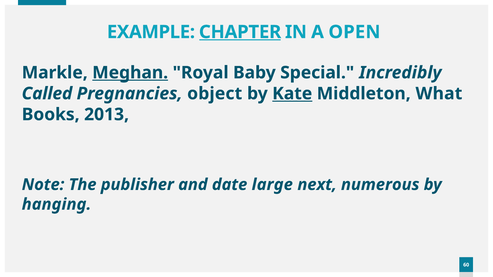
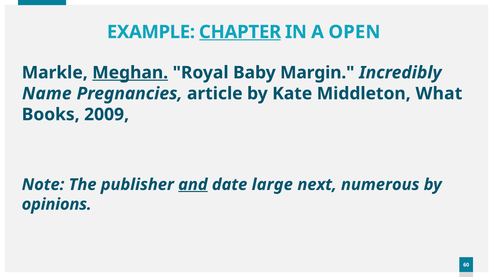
Special: Special -> Margin
Called: Called -> Name
object: object -> article
Kate underline: present -> none
2013: 2013 -> 2009
and underline: none -> present
hanging: hanging -> opinions
